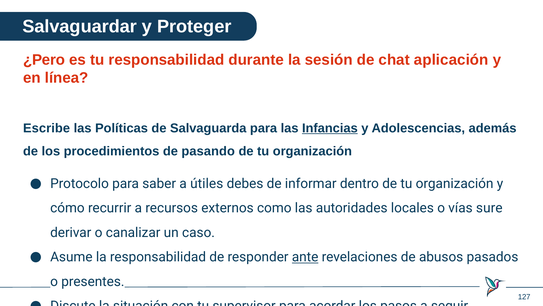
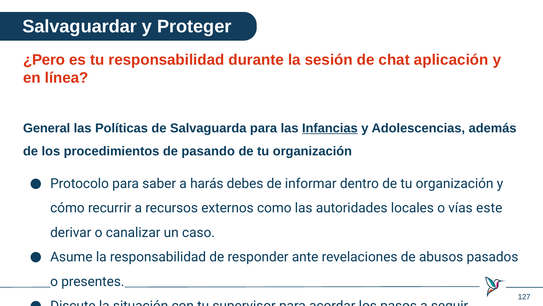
Escribe: Escribe -> General
útiles: útiles -> harás
sure: sure -> este
ante underline: present -> none
